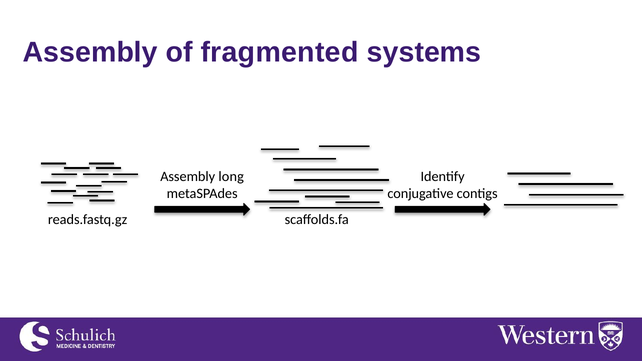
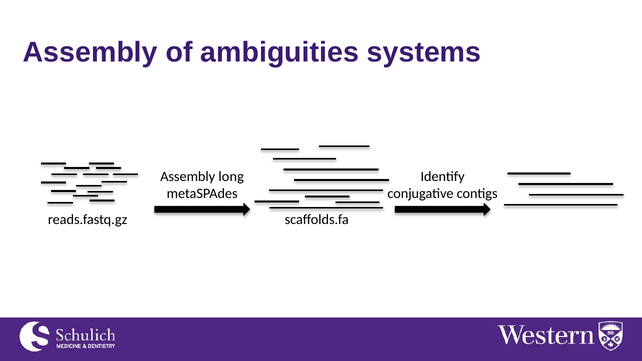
fragmented: fragmented -> ambiguities
